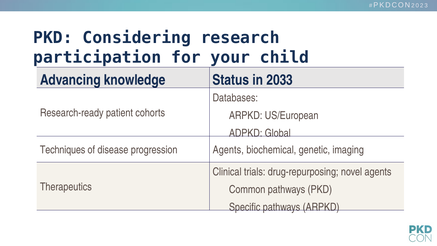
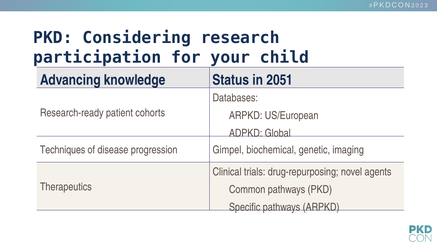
2033: 2033 -> 2051
progression Agents: Agents -> Gimpel
